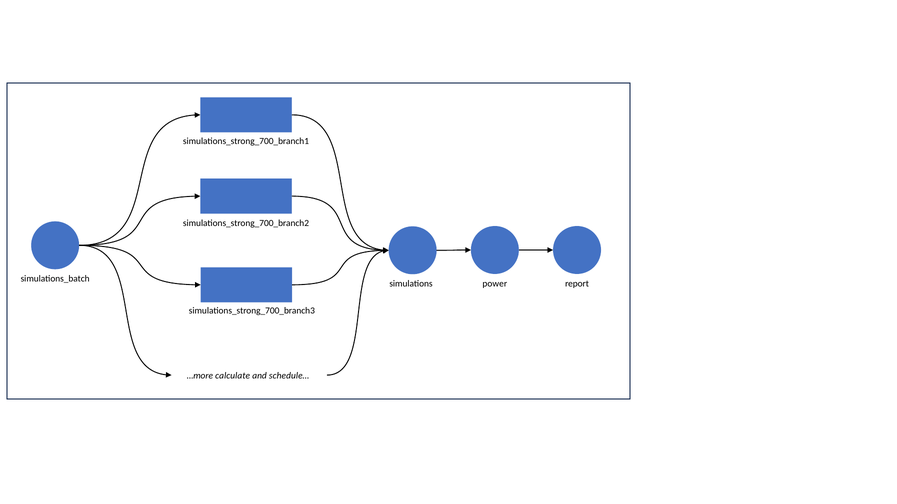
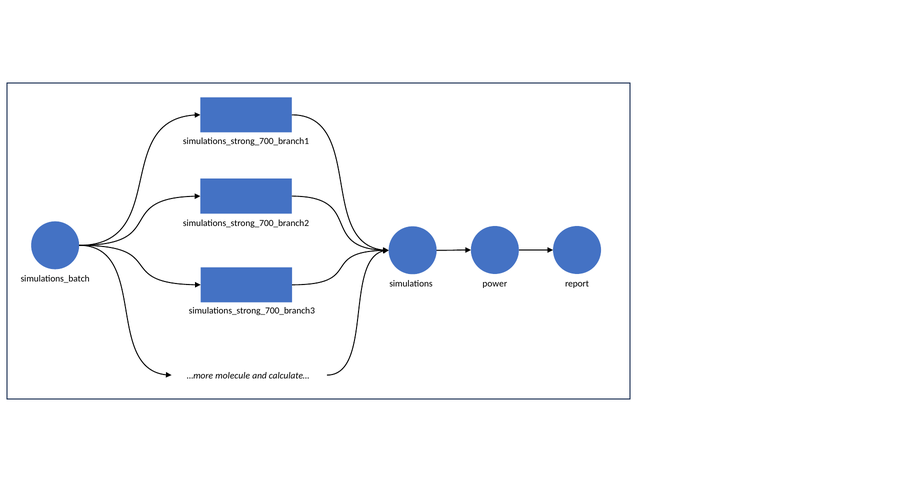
calculate: calculate -> molecule
schedule…: schedule… -> calculate…
